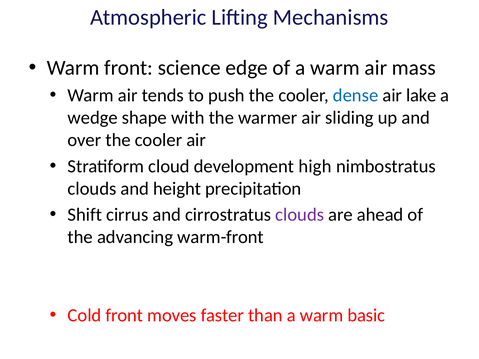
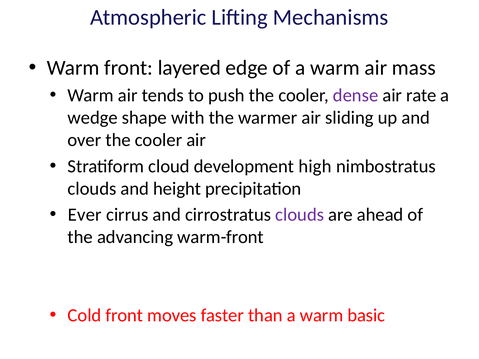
science: science -> layered
dense colour: blue -> purple
lake: lake -> rate
Shift: Shift -> Ever
